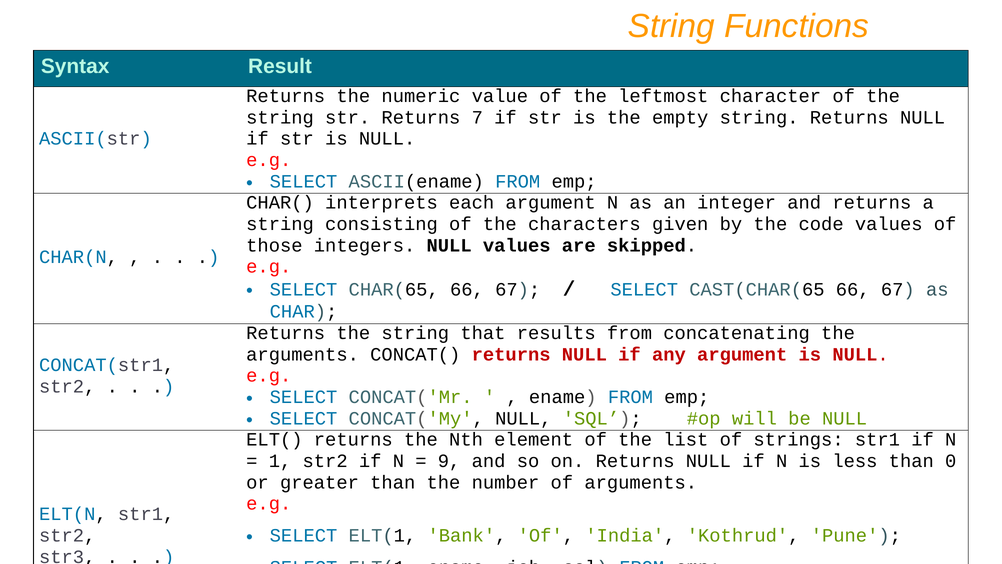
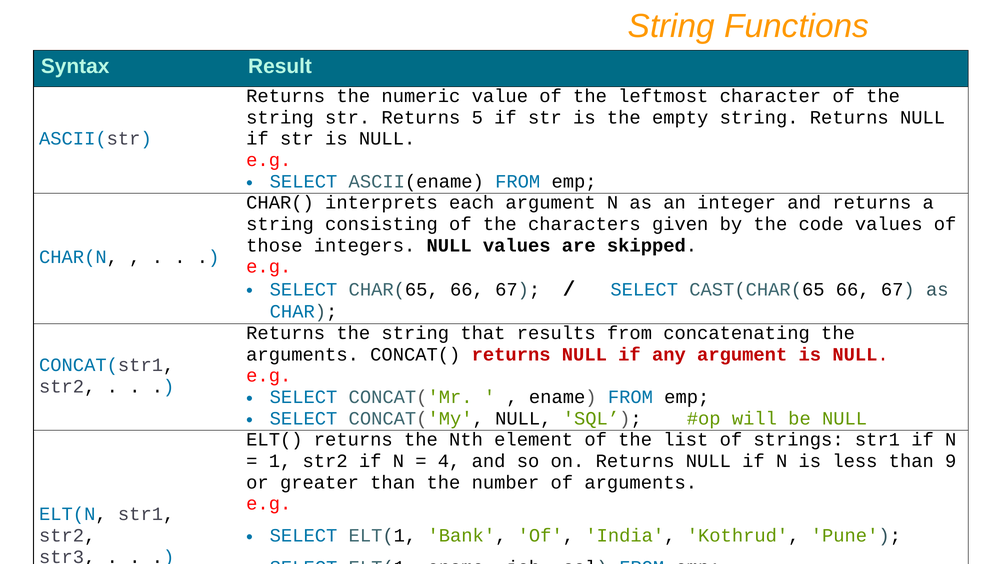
7: 7 -> 5
9: 9 -> 4
0: 0 -> 9
